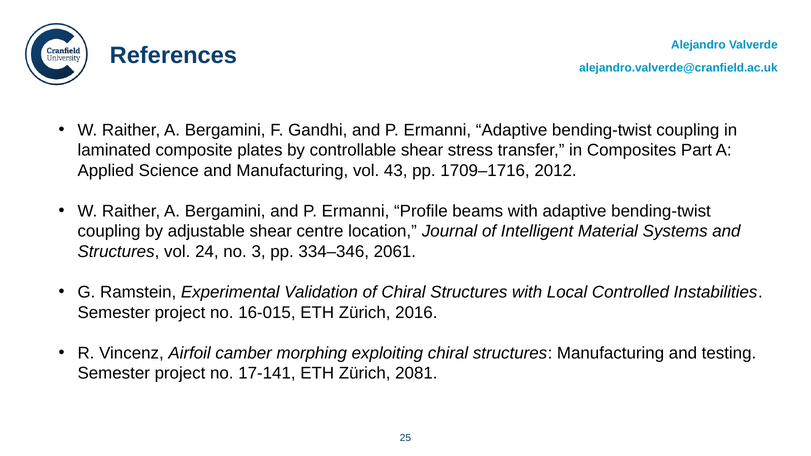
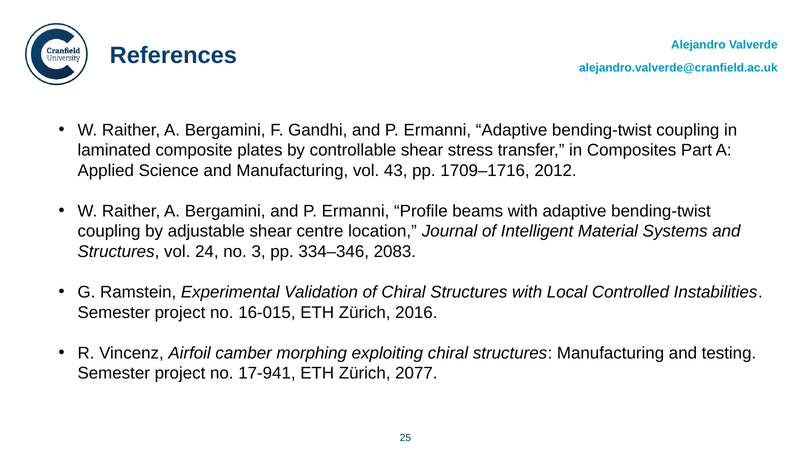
2061: 2061 -> 2083
17-141: 17-141 -> 17-941
2081: 2081 -> 2077
